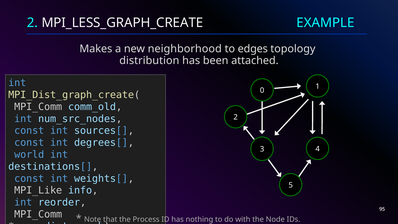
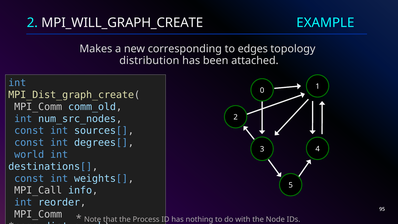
MPI_LESS_GRAPH_CREATE: MPI_LESS_GRAPH_CREATE -> MPI_WILL_GRAPH_CREATE
neighborhood: neighborhood -> corresponding
MPI_Like: MPI_Like -> MPI_Call
